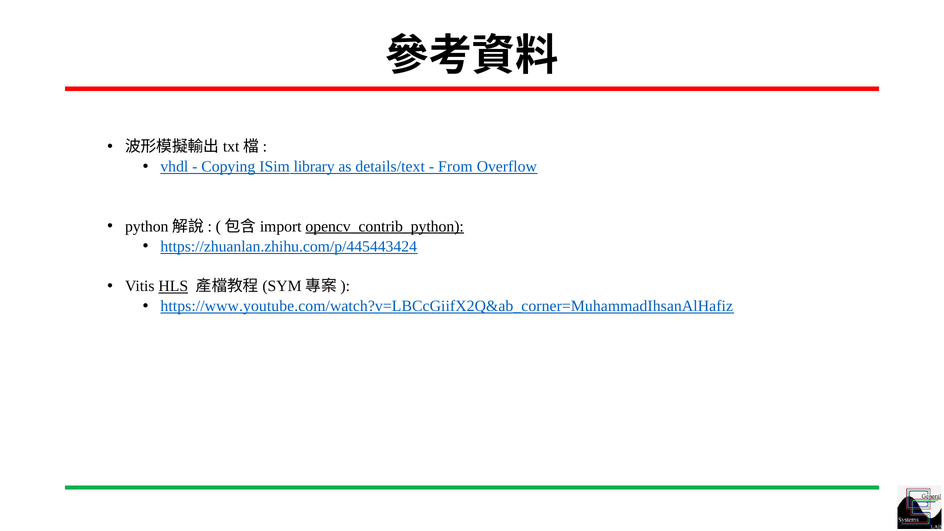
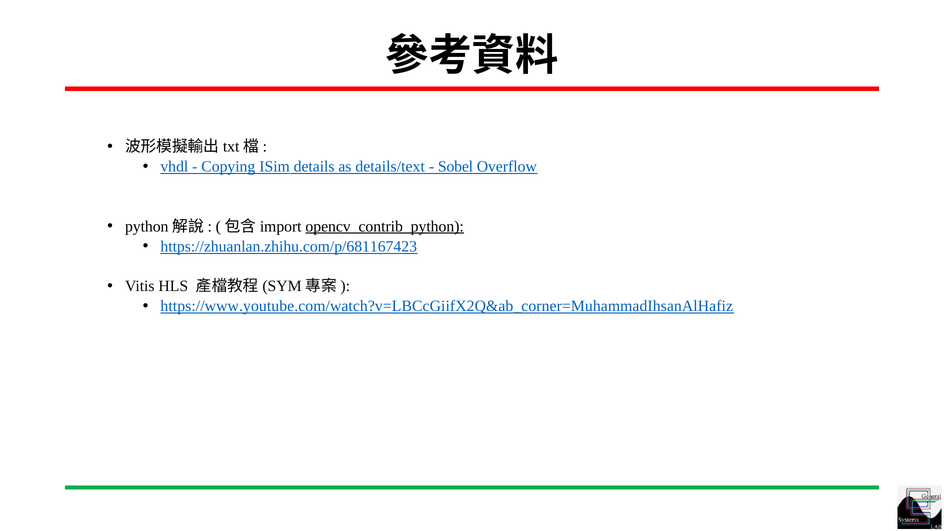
library: library -> details
From: From -> Sobel
https://zhuanlan.zhihu.com/p/445443424: https://zhuanlan.zhihu.com/p/445443424 -> https://zhuanlan.zhihu.com/p/681167423
HLS underline: present -> none
